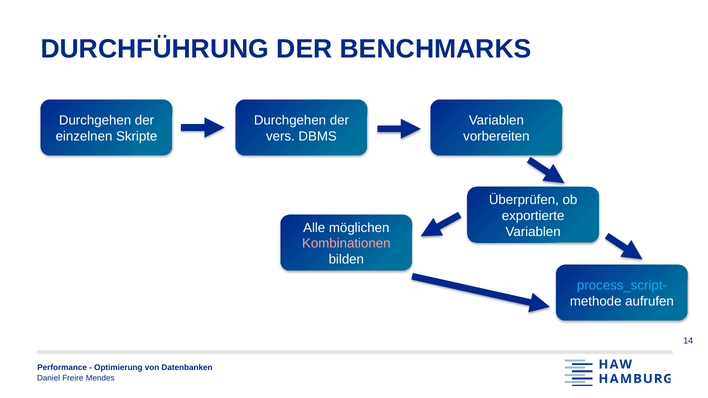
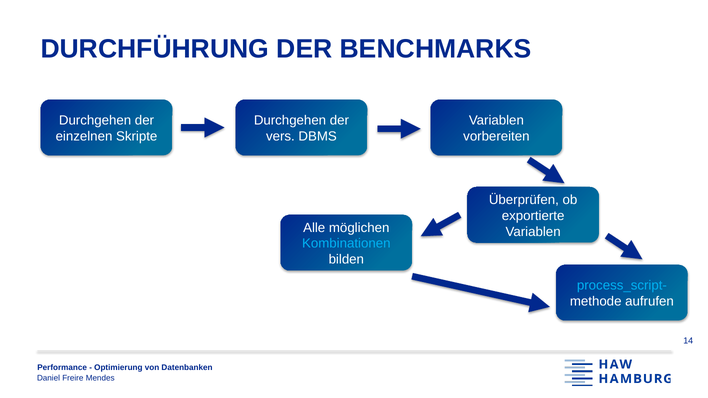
Kombinationen colour: pink -> light blue
